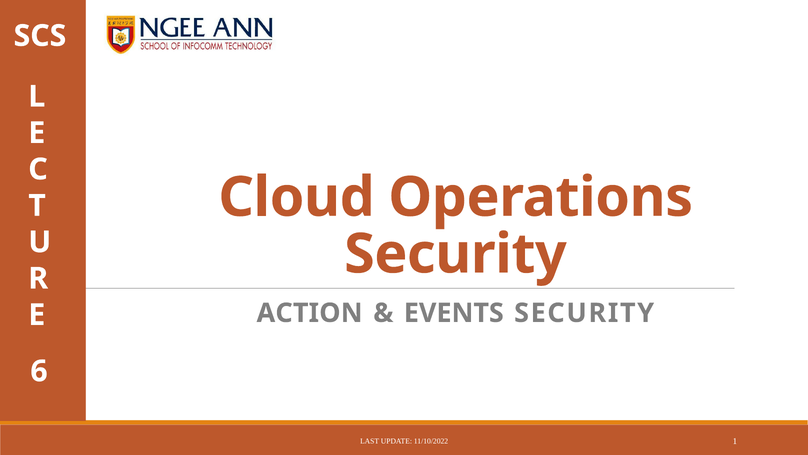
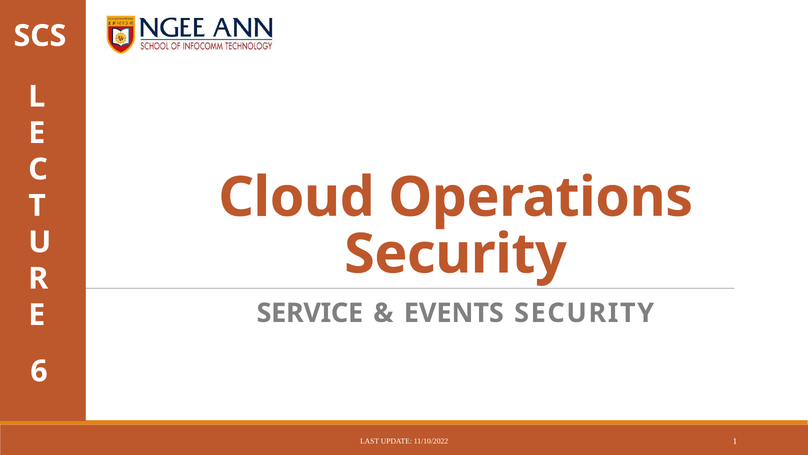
ACTION: ACTION -> SERVICE
